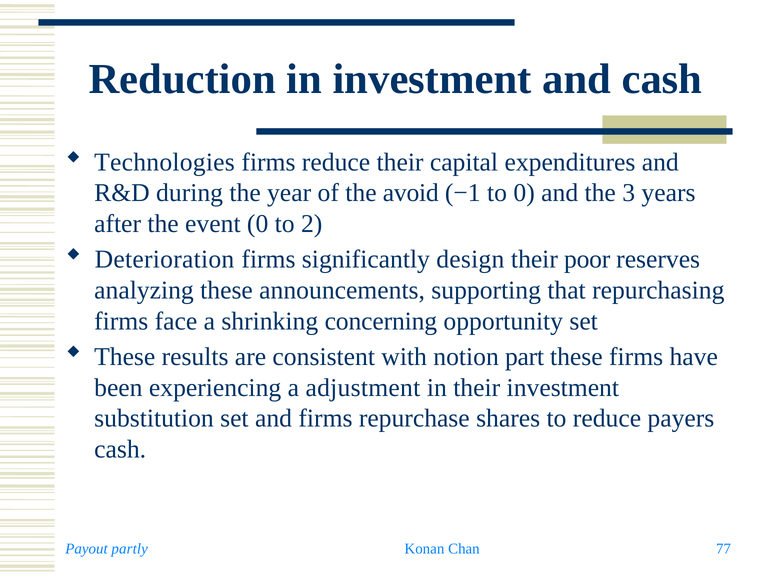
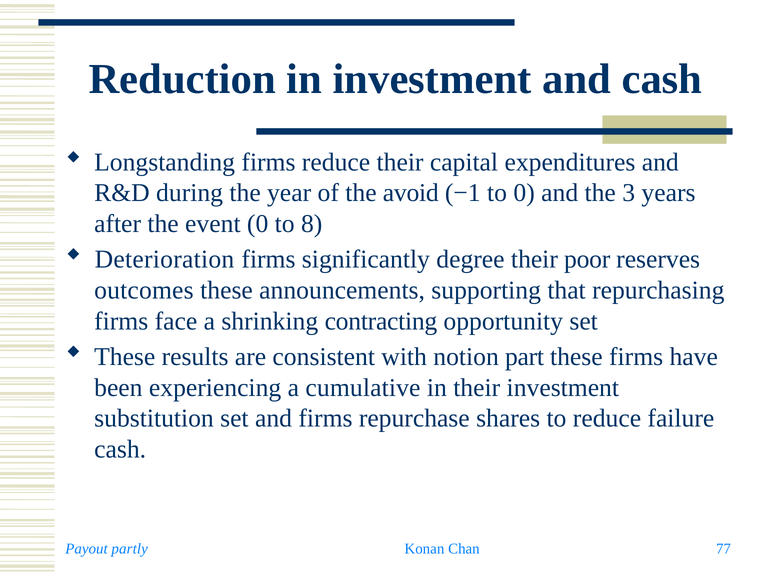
Technologies: Technologies -> Longstanding
2: 2 -> 8
design: design -> degree
analyzing: analyzing -> outcomes
concerning: concerning -> contracting
adjustment: adjustment -> cumulative
payers: payers -> failure
